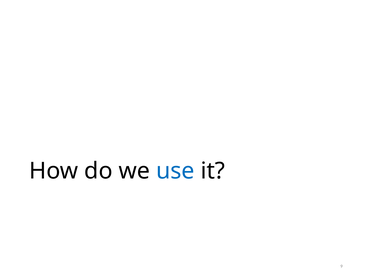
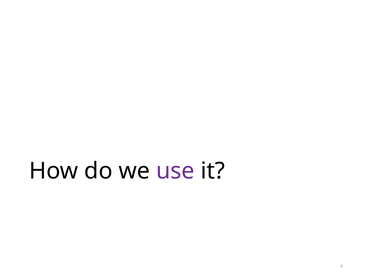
use colour: blue -> purple
